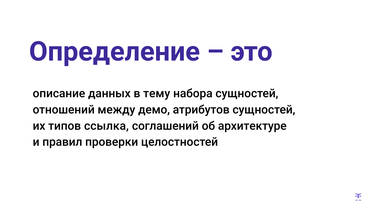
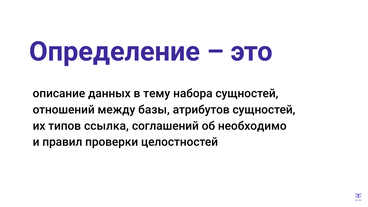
демо: демо -> базы
архитектуре: архитектуре -> необходимо
